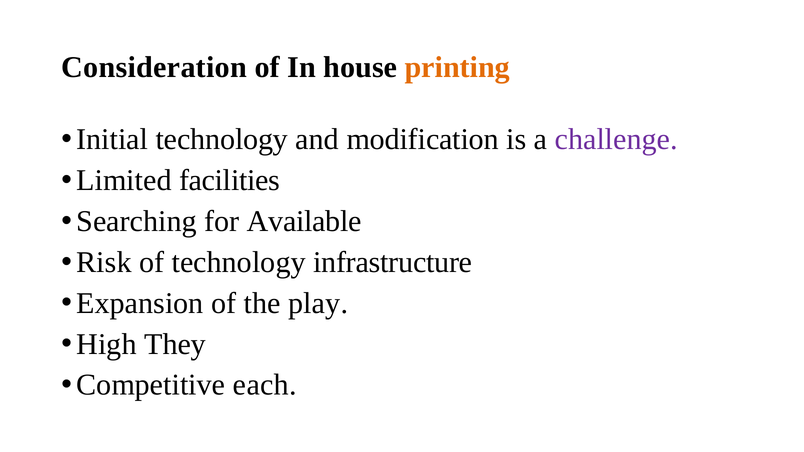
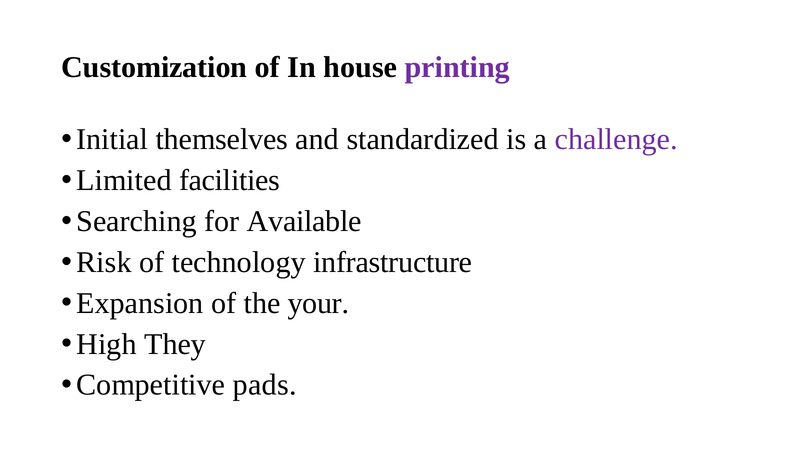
Consideration: Consideration -> Customization
printing colour: orange -> purple
Initial technology: technology -> themselves
modification: modification -> standardized
play: play -> your
each: each -> pads
